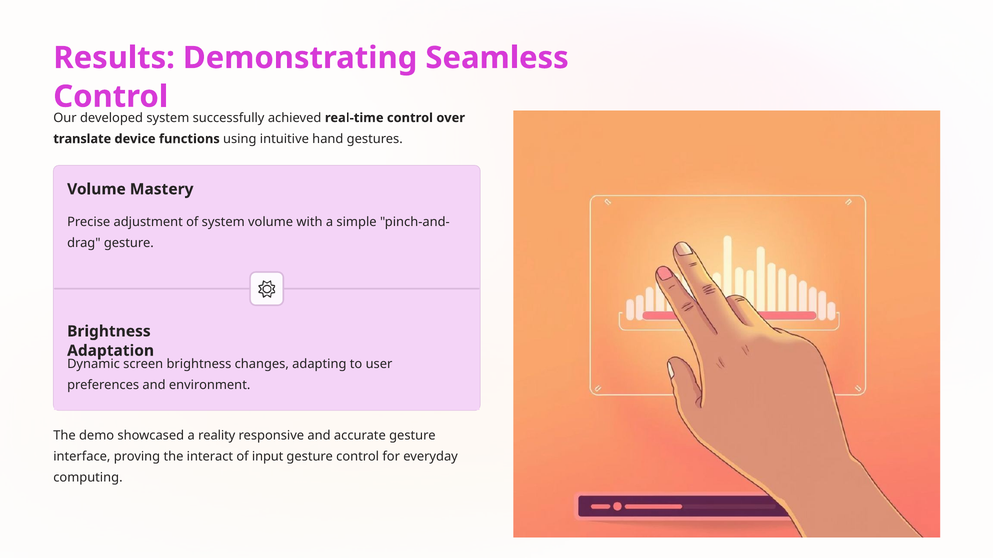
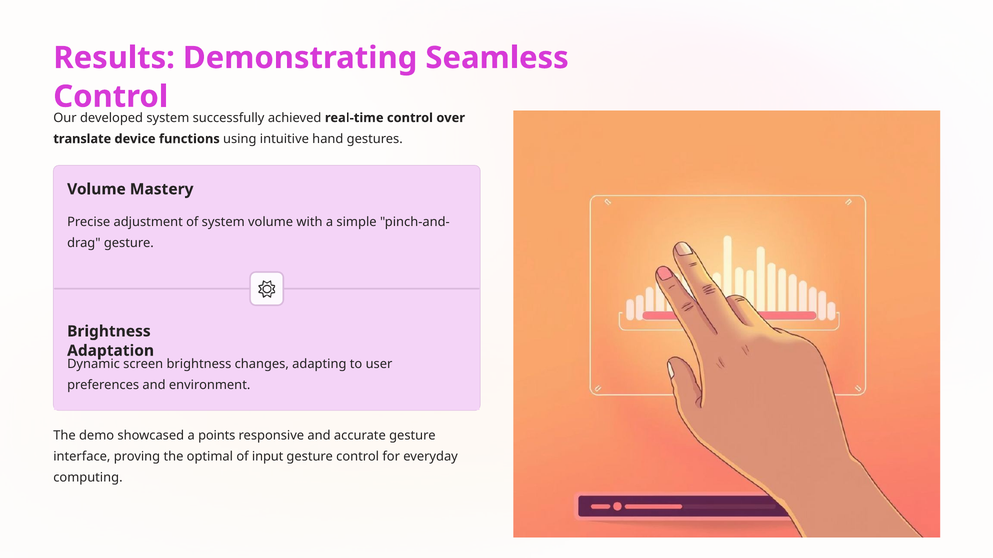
reality: reality -> points
interact: interact -> optimal
